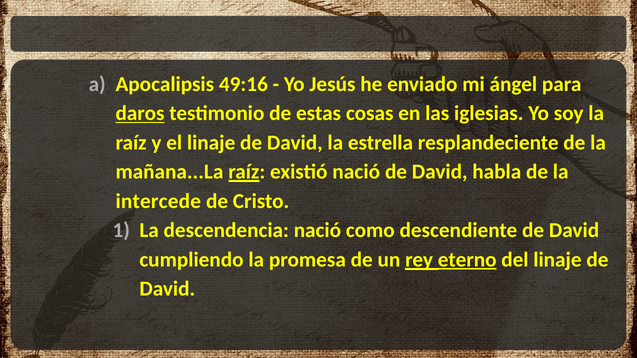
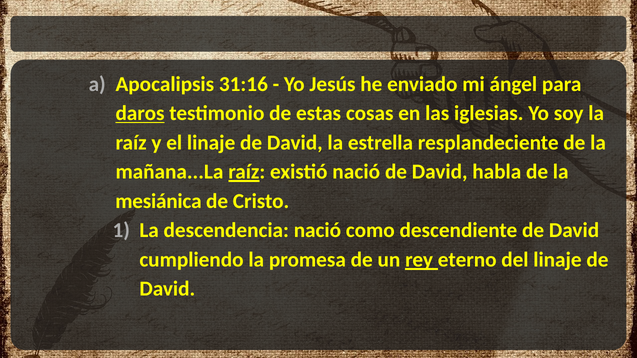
49:16: 49:16 -> 31:16
intercede: intercede -> mesiánica
eterno underline: present -> none
